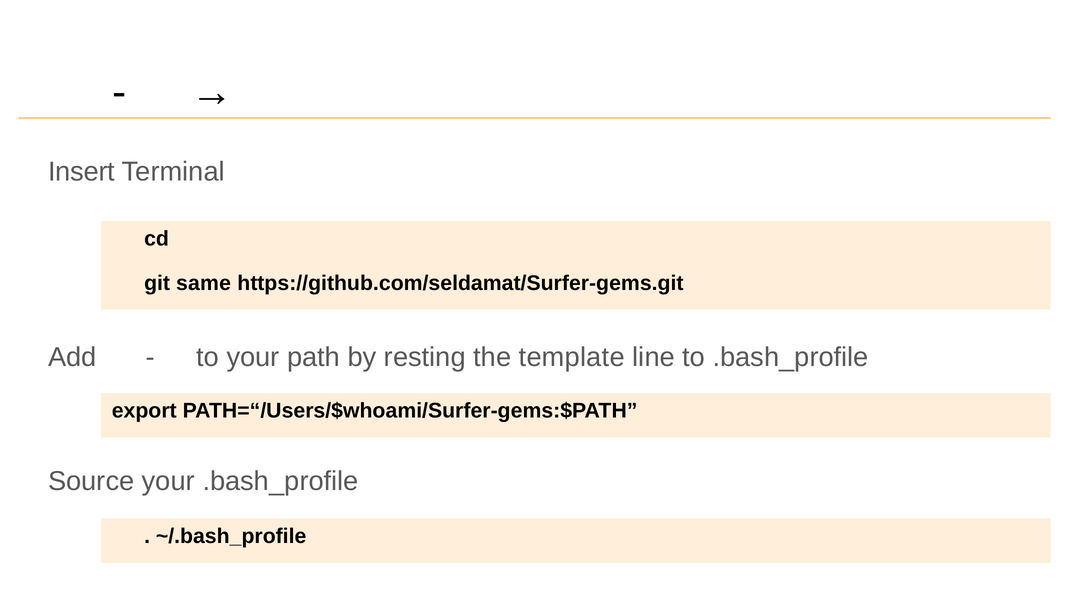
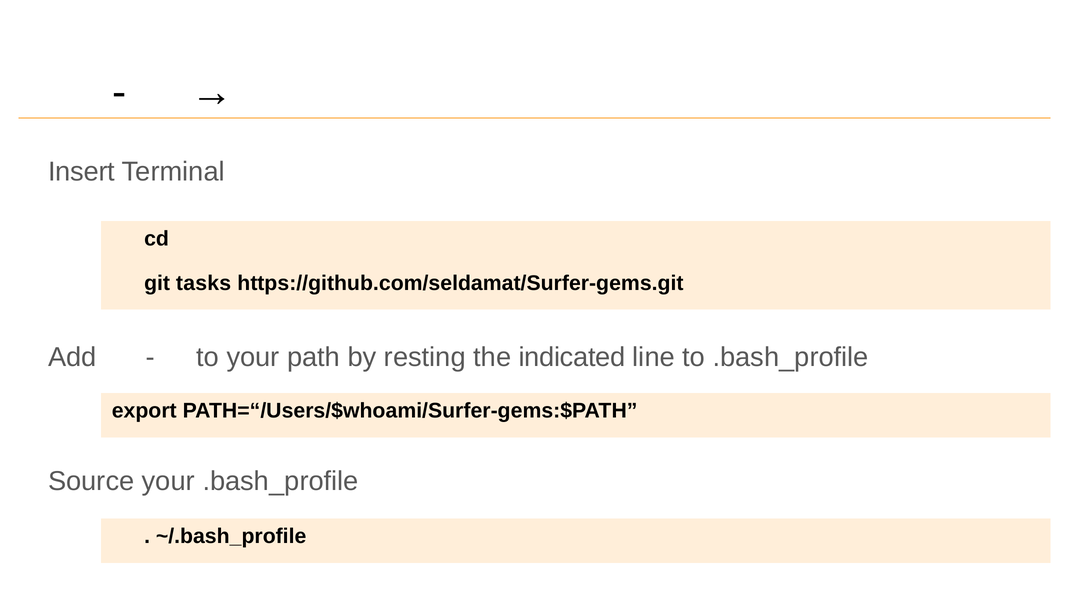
same: same -> tasks
template: template -> indicated
